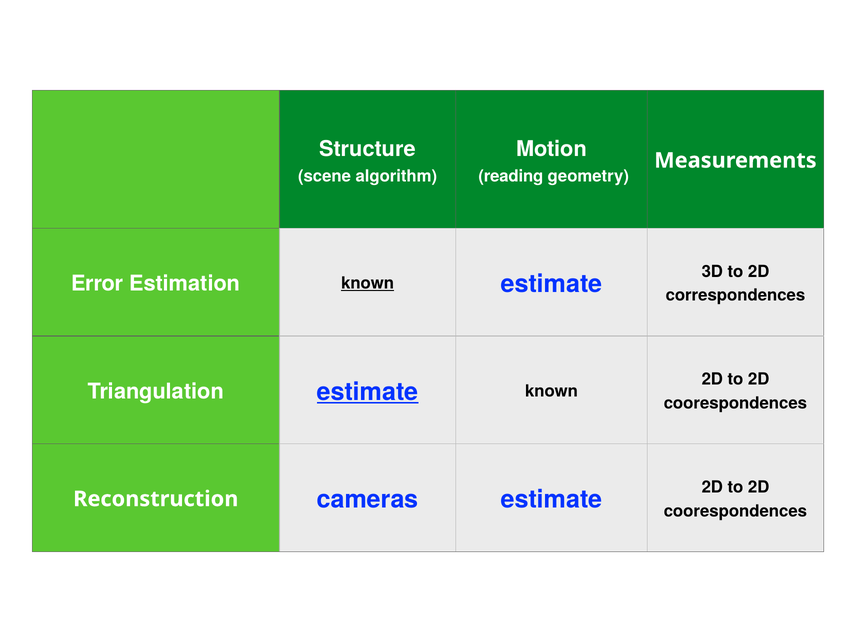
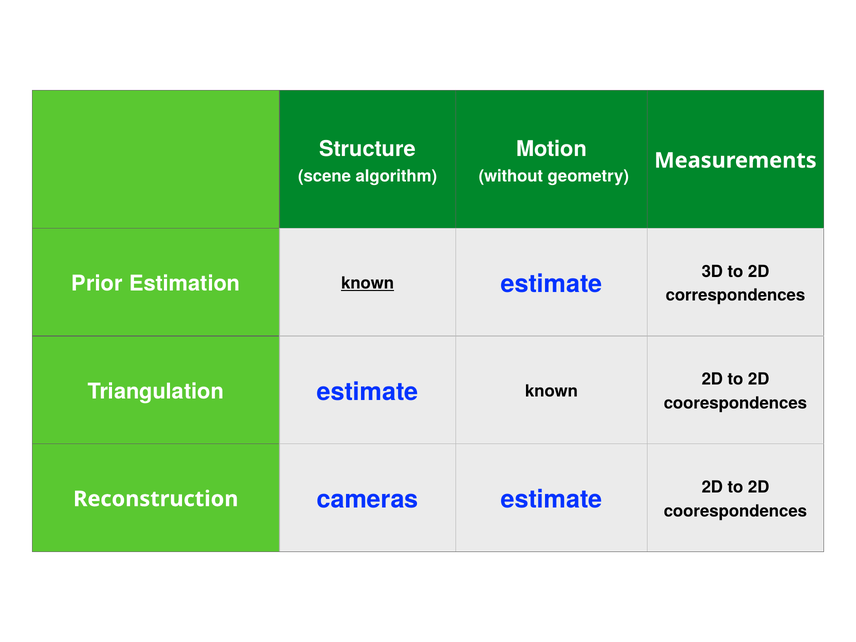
reading: reading -> without
Error: Error -> Prior
estimate at (368, 392) underline: present -> none
